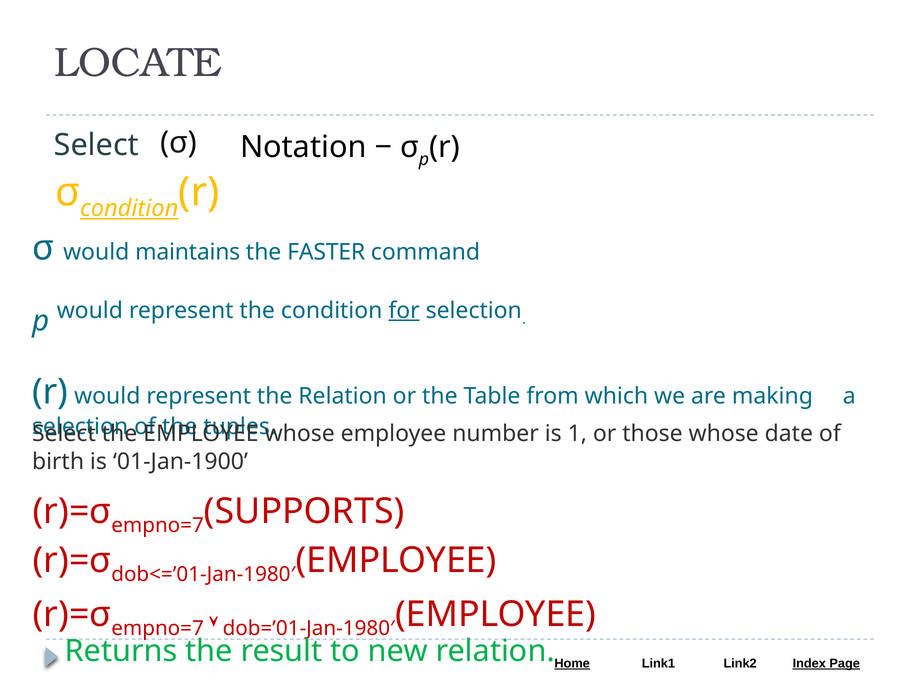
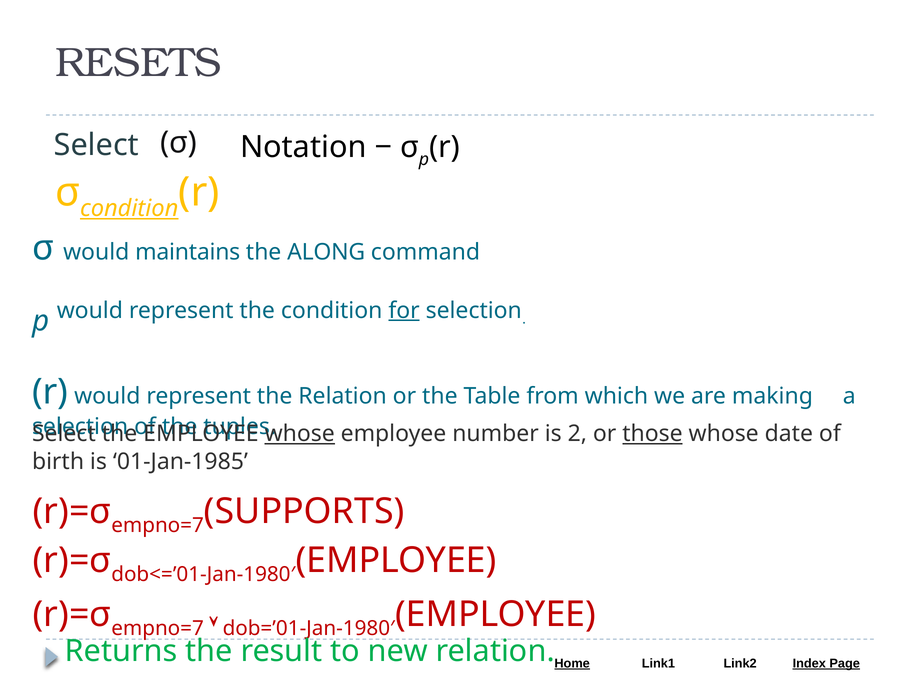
LOCATE: LOCATE -> RESETS
FASTER: FASTER -> ALONG
whose at (300, 434) underline: none -> present
1: 1 -> 2
those underline: none -> present
01-Jan-1900: 01-Jan-1900 -> 01-Jan-1985
